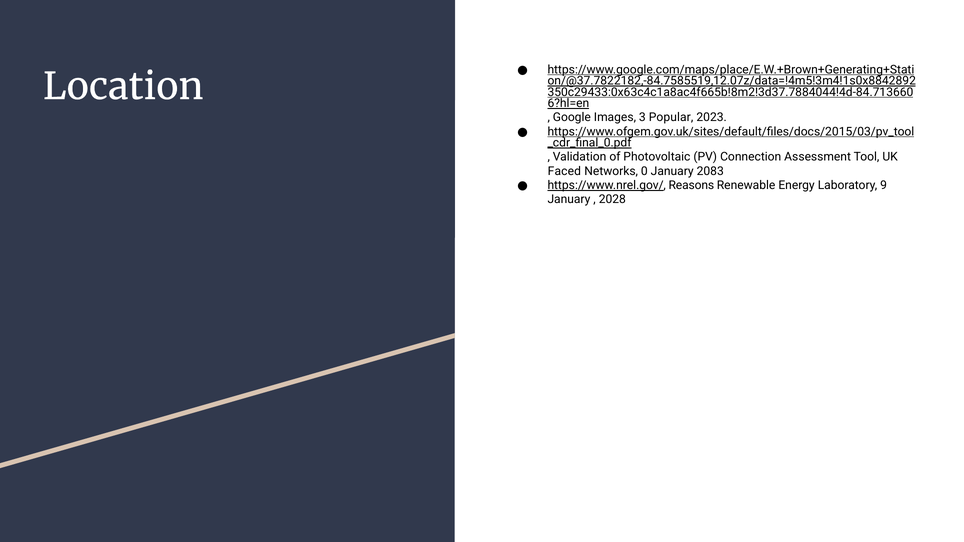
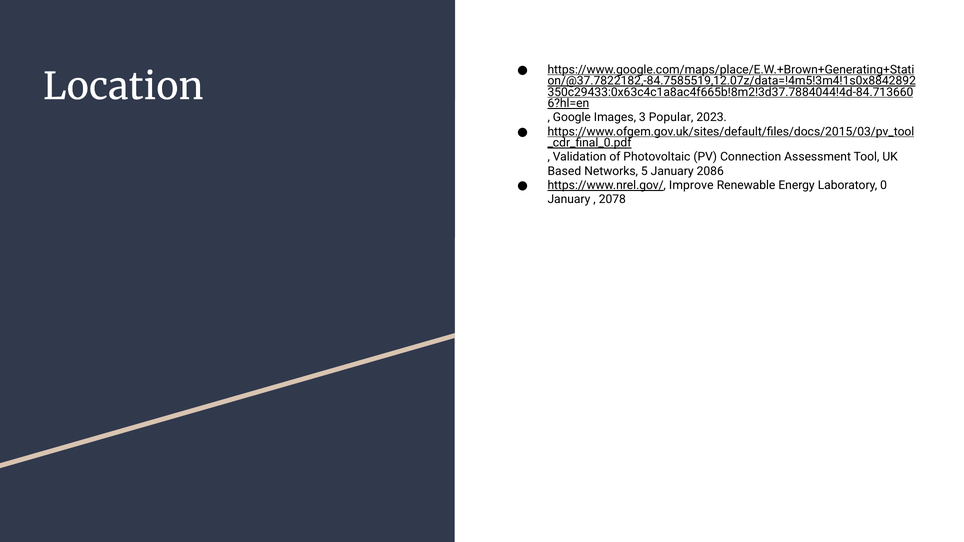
Faced: Faced -> Based
0: 0 -> 5
2083: 2083 -> 2086
Reasons: Reasons -> Improve
9: 9 -> 0
2028: 2028 -> 2078
